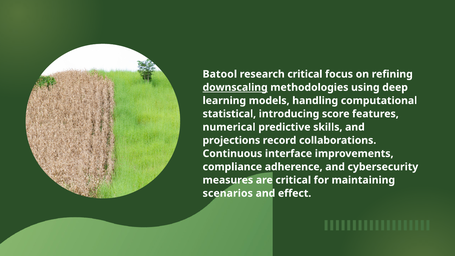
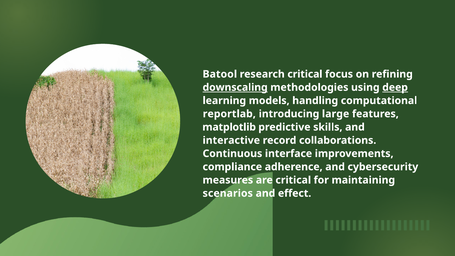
deep underline: none -> present
statistical: statistical -> reportlab
score: score -> large
numerical: numerical -> matplotlib
projections: projections -> interactive
